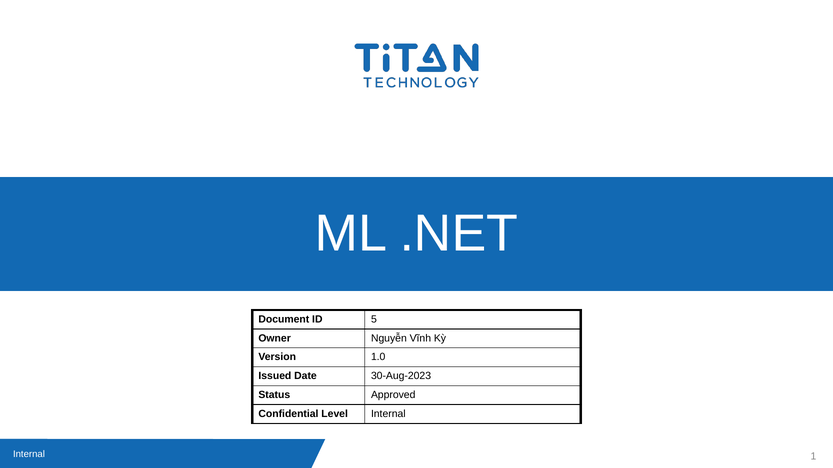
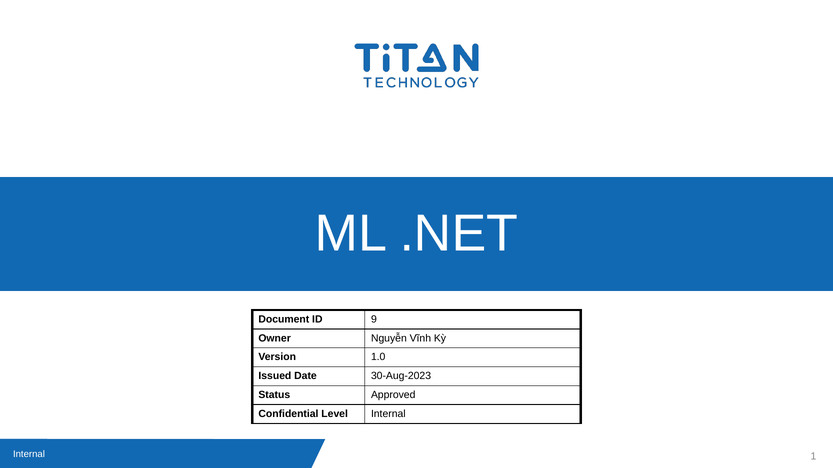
5: 5 -> 9
